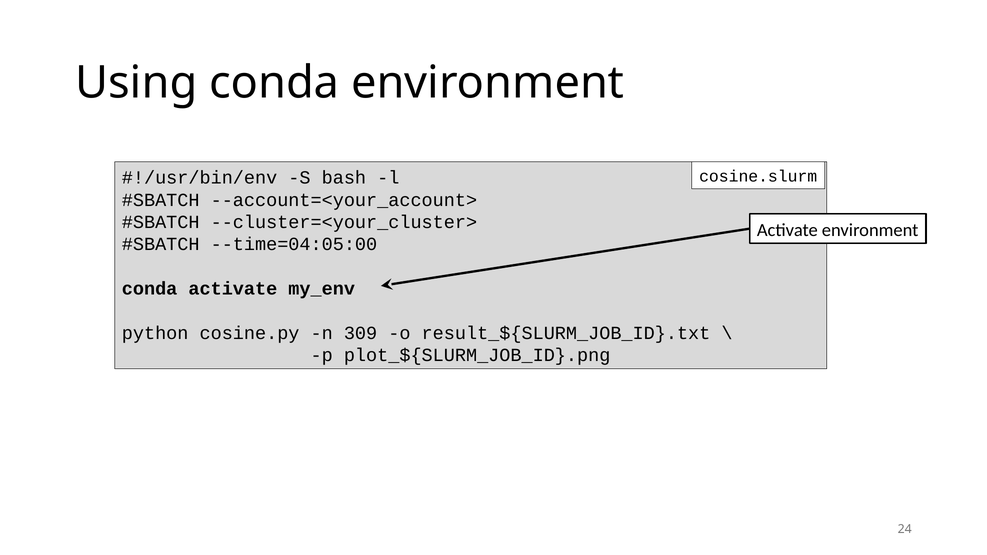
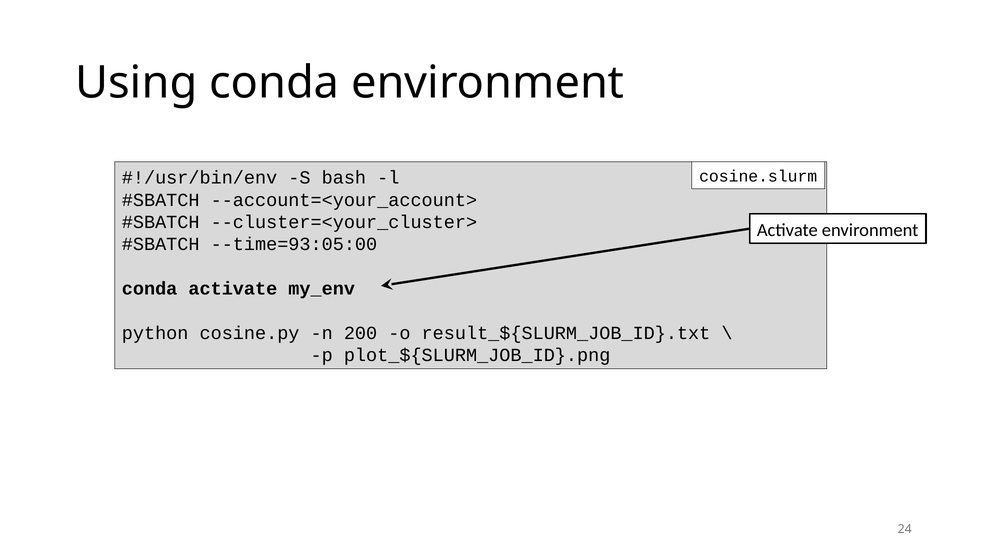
--time=04:05:00: --time=04:05:00 -> --time=93:05:00
309: 309 -> 200
